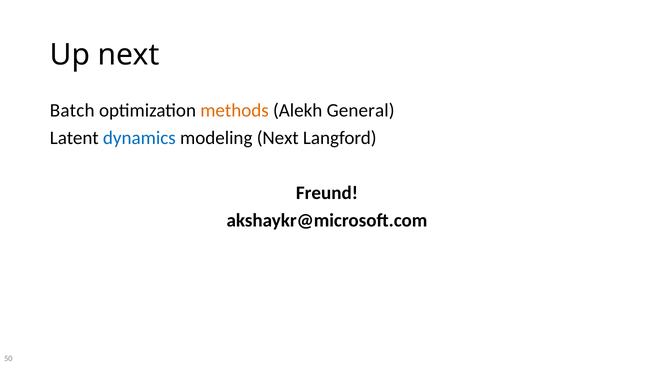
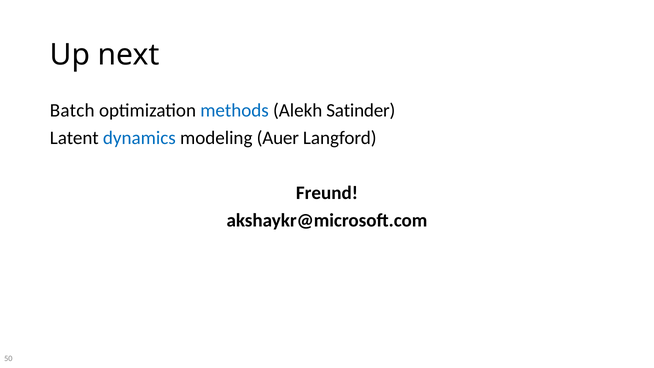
methods colour: orange -> blue
General: General -> Satinder
modeling Next: Next -> Auer
